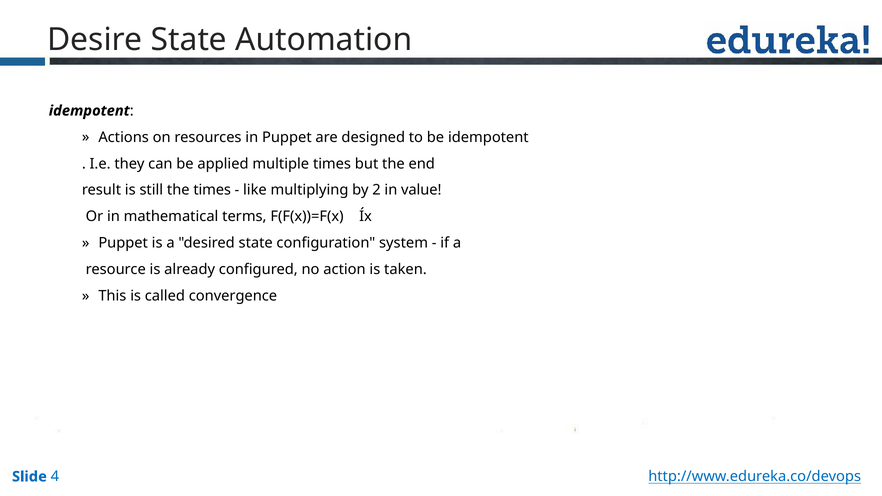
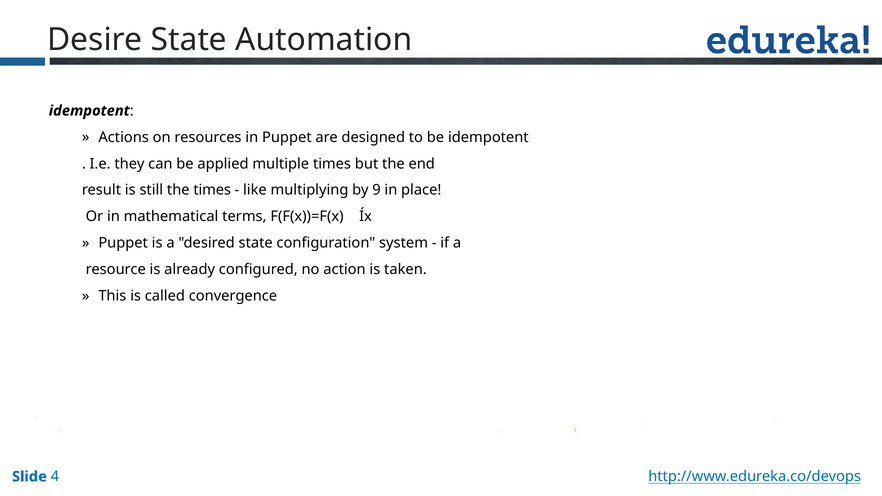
2: 2 -> 9
value: value -> place
